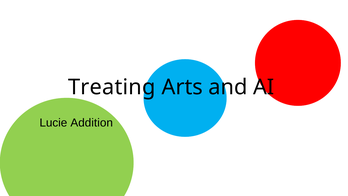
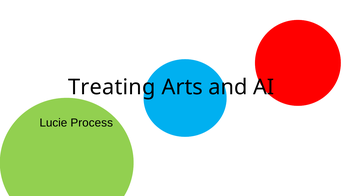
Addition: Addition -> Process
